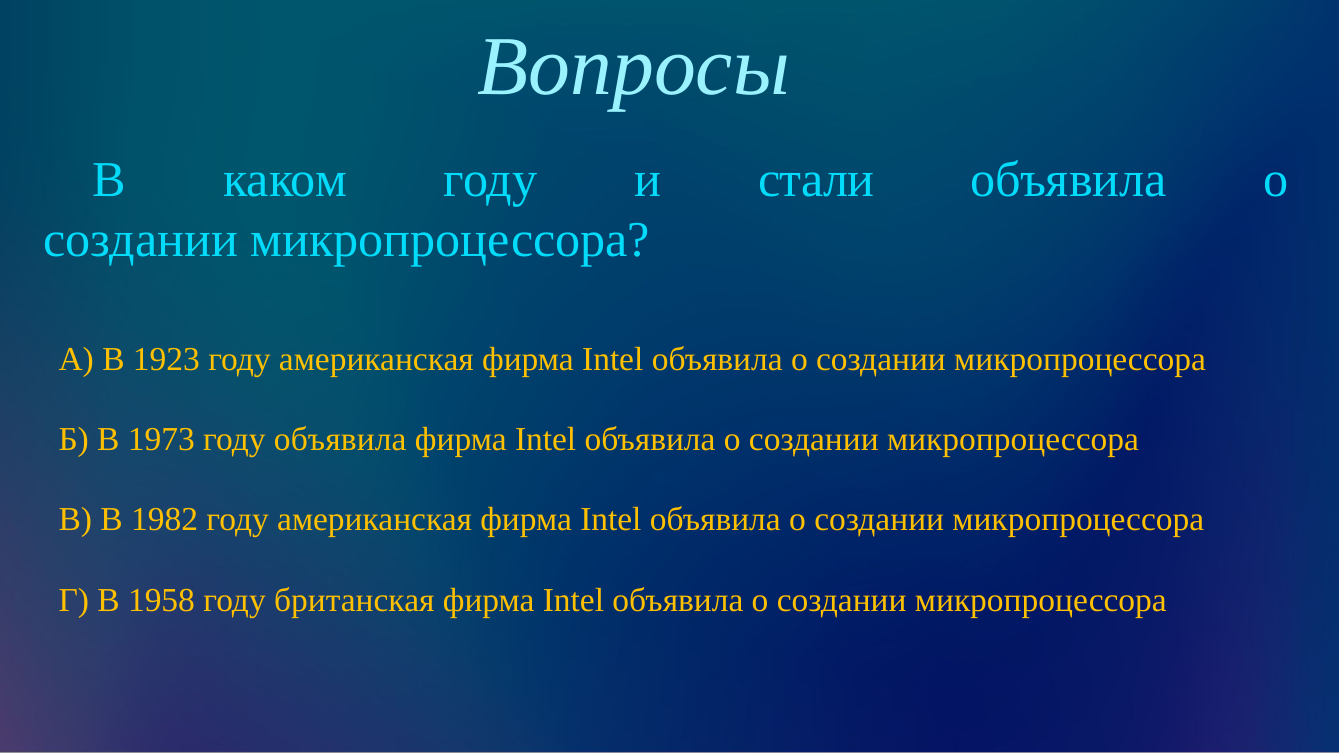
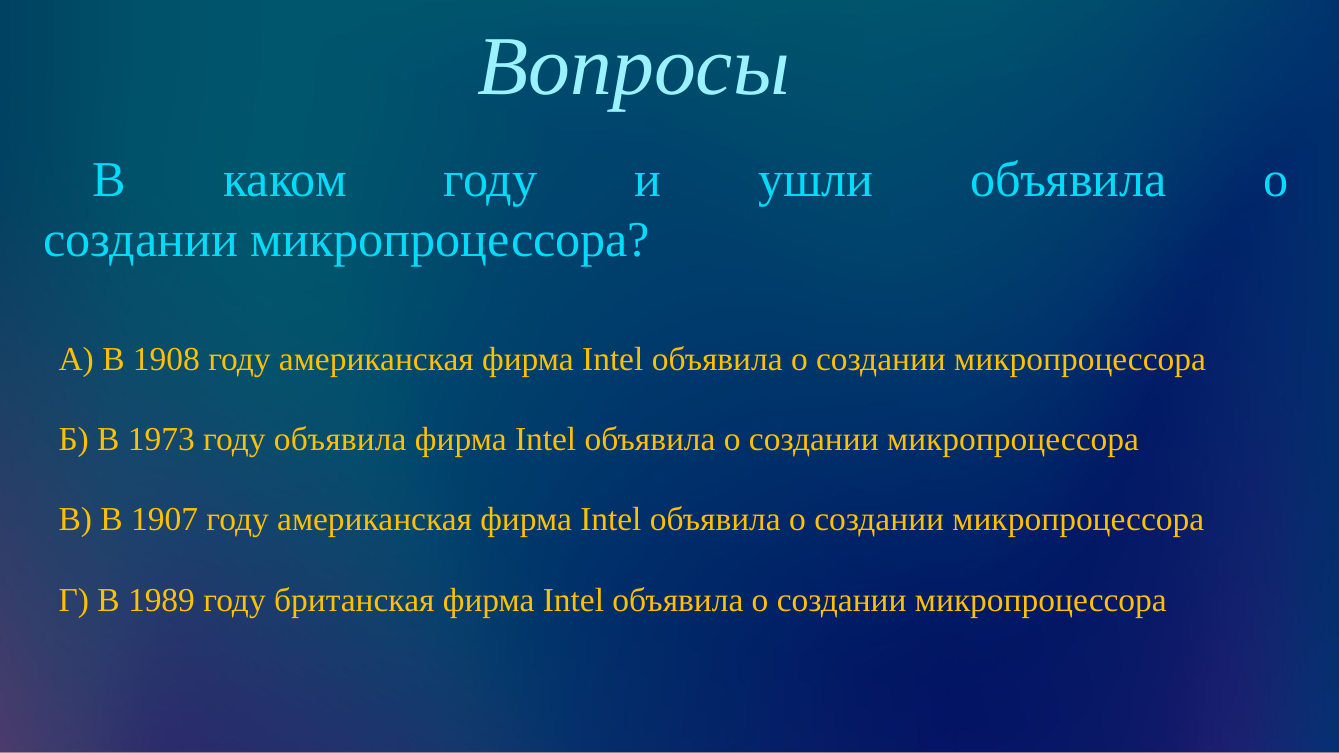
стали: стали -> ушли
1923: 1923 -> 1908
1982: 1982 -> 1907
1958: 1958 -> 1989
